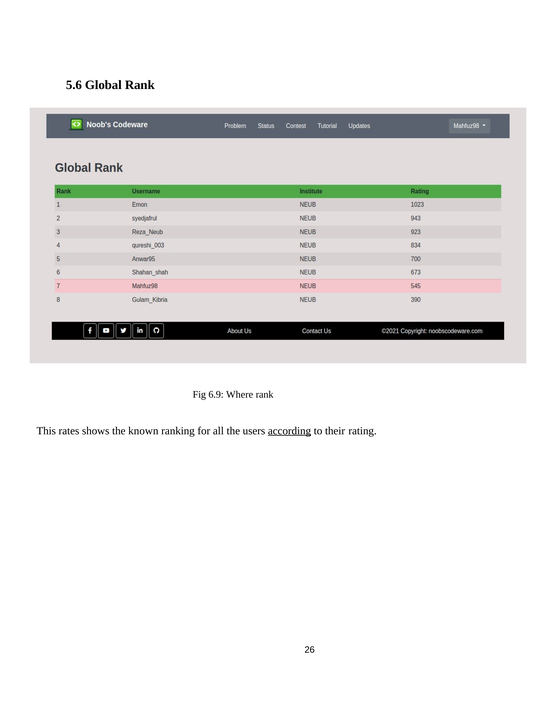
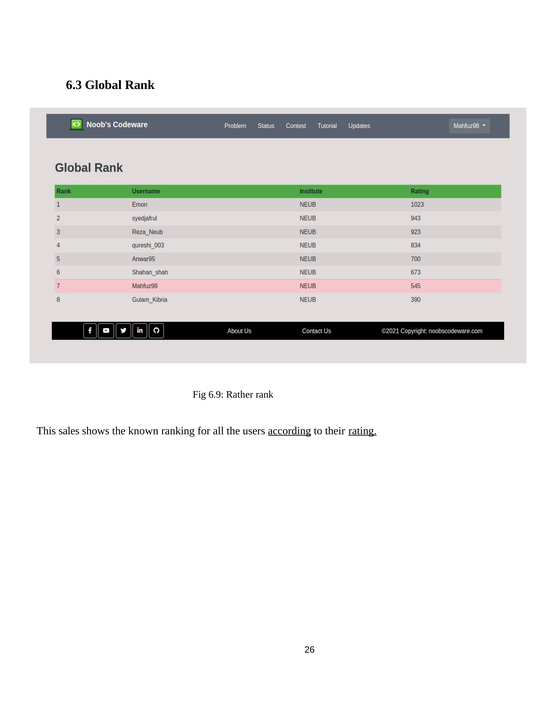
5.6: 5.6 -> 6.3
Where: Where -> Rather
rates: rates -> sales
rating underline: none -> present
